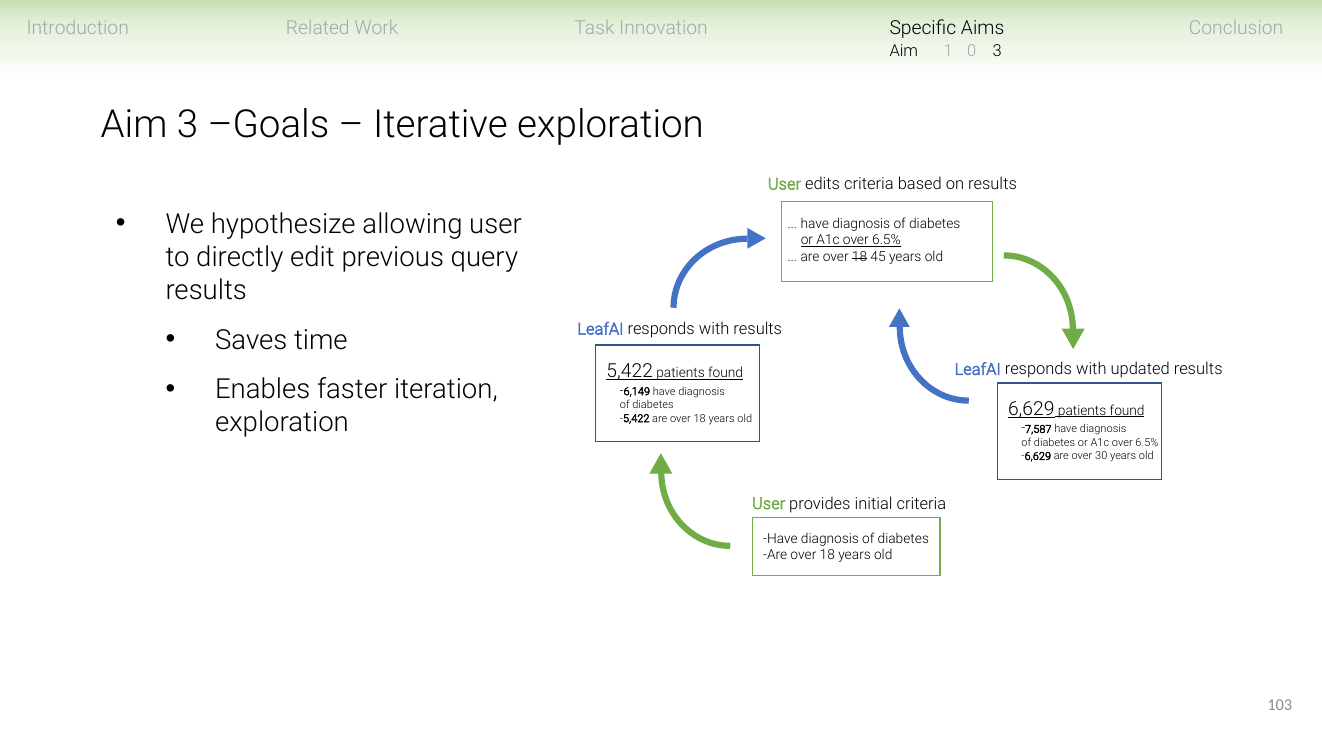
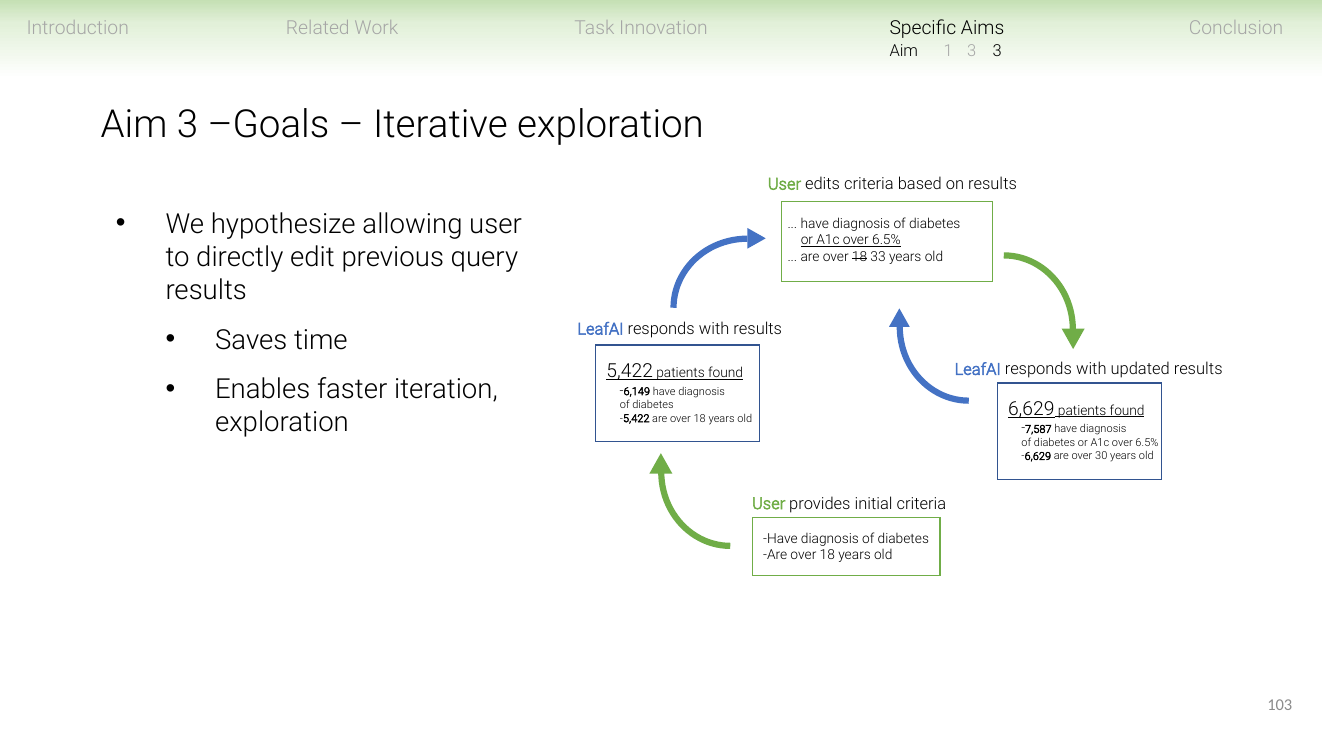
1 0: 0 -> 3
45: 45 -> 33
